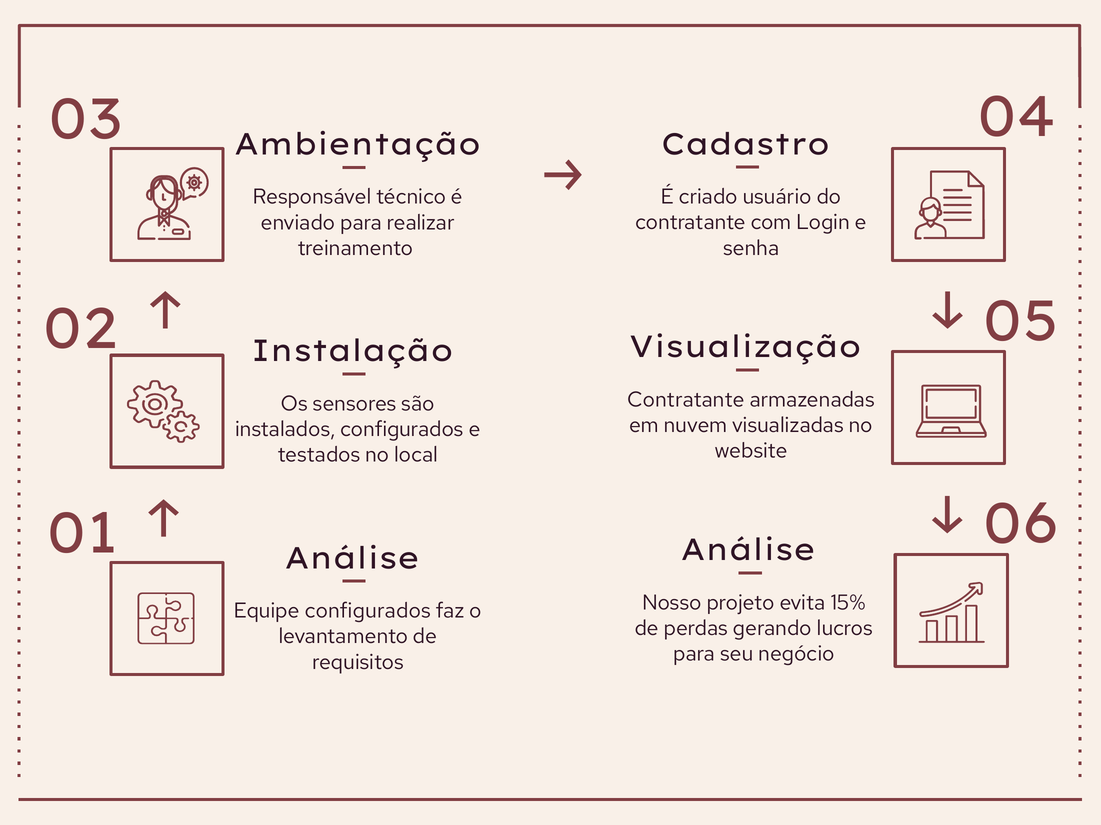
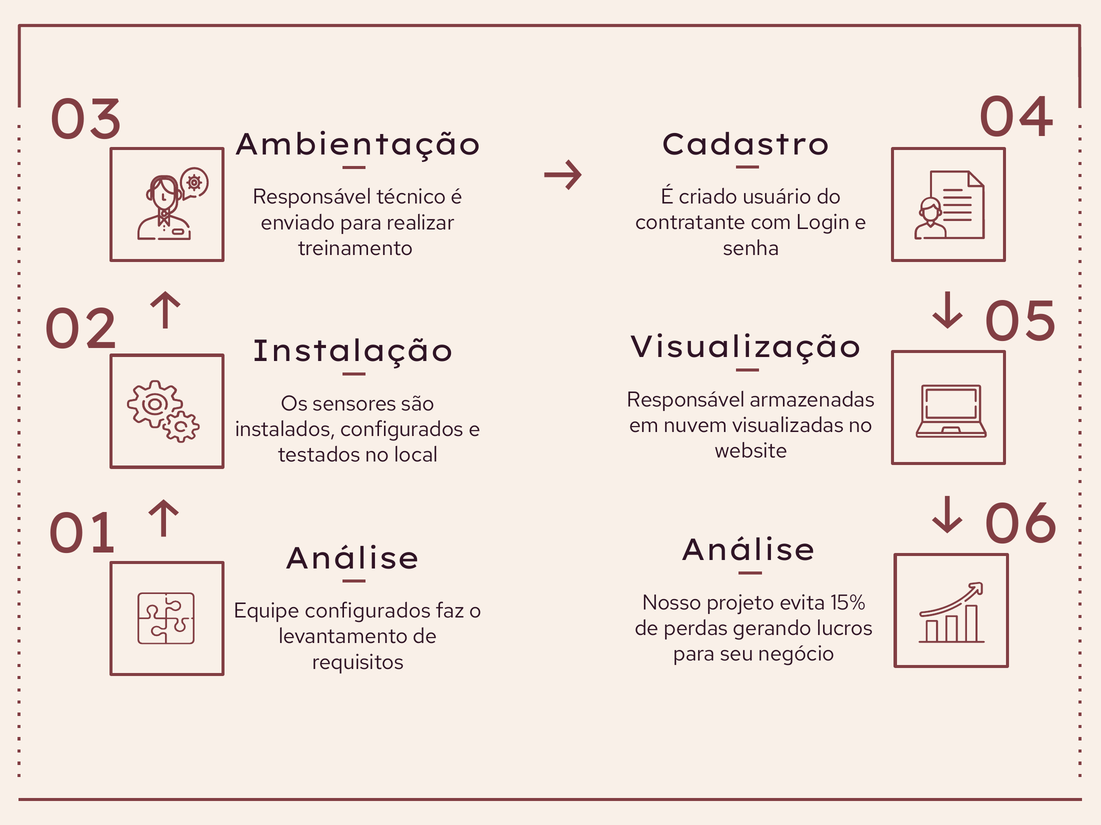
Contratante at (686, 400): Contratante -> Responsável
